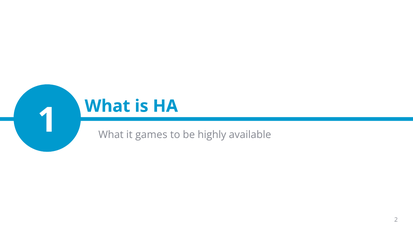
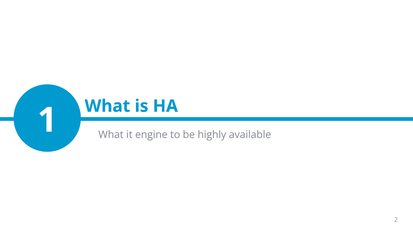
games: games -> engine
